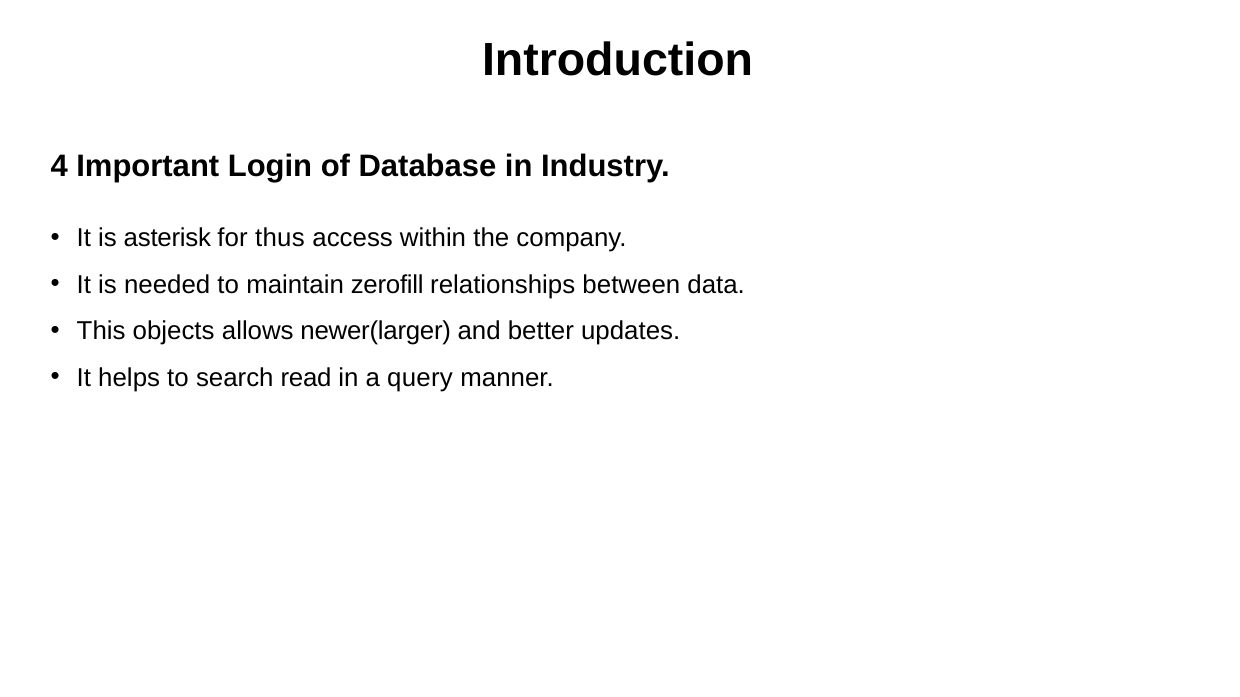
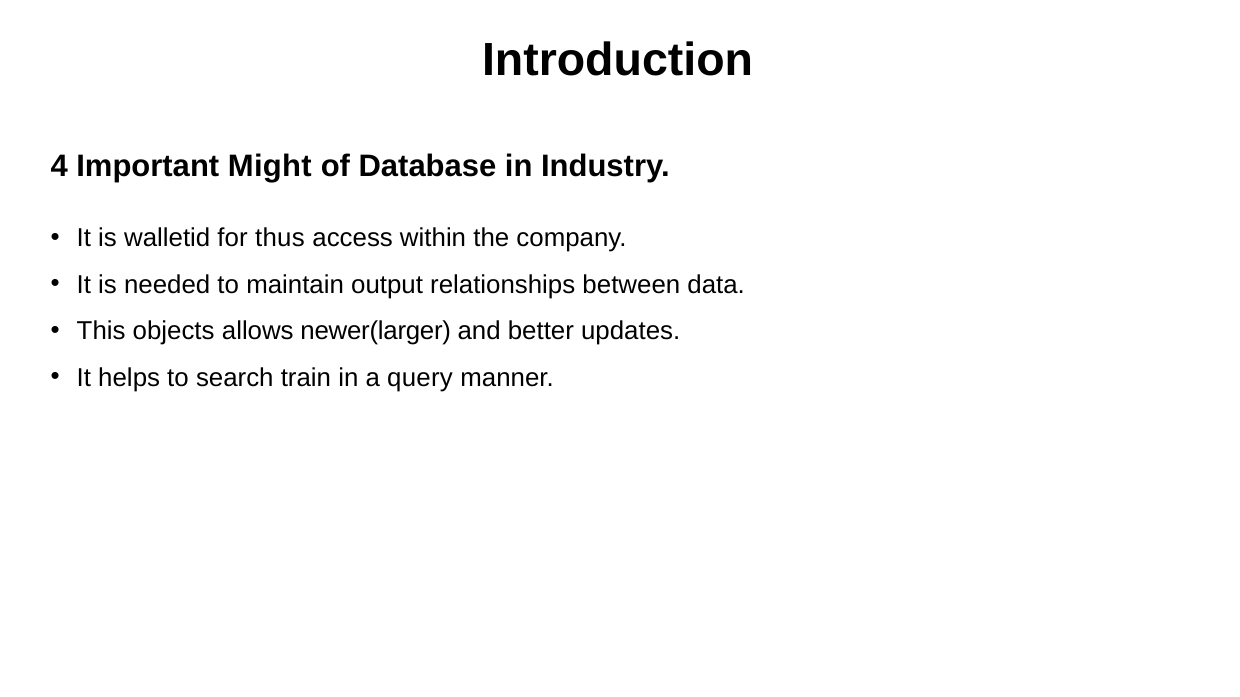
Login: Login -> Might
asterisk: asterisk -> walletid
zerofill: zerofill -> output
read: read -> train
